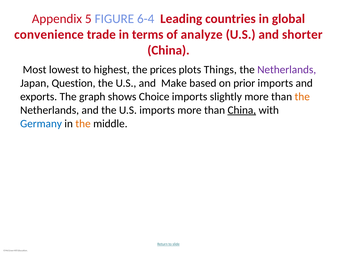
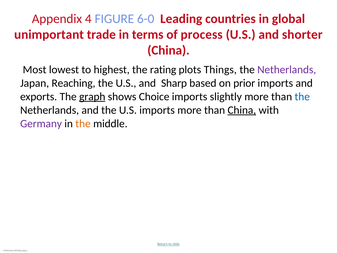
5: 5 -> 4
6-4: 6-4 -> 6-0
convenience: convenience -> unimportant
analyze: analyze -> process
prices: prices -> rating
Question: Question -> Reaching
Make: Make -> Sharp
graph underline: none -> present
the at (302, 97) colour: orange -> blue
Germany colour: blue -> purple
